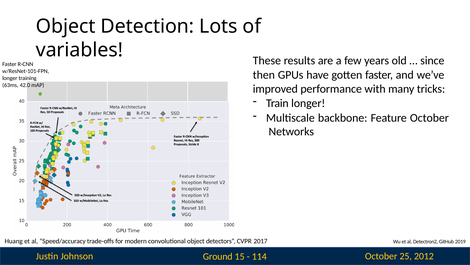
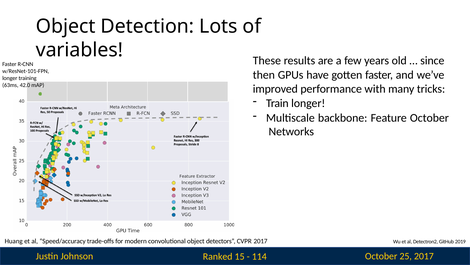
Ground: Ground -> Ranked
25 2012: 2012 -> 2017
